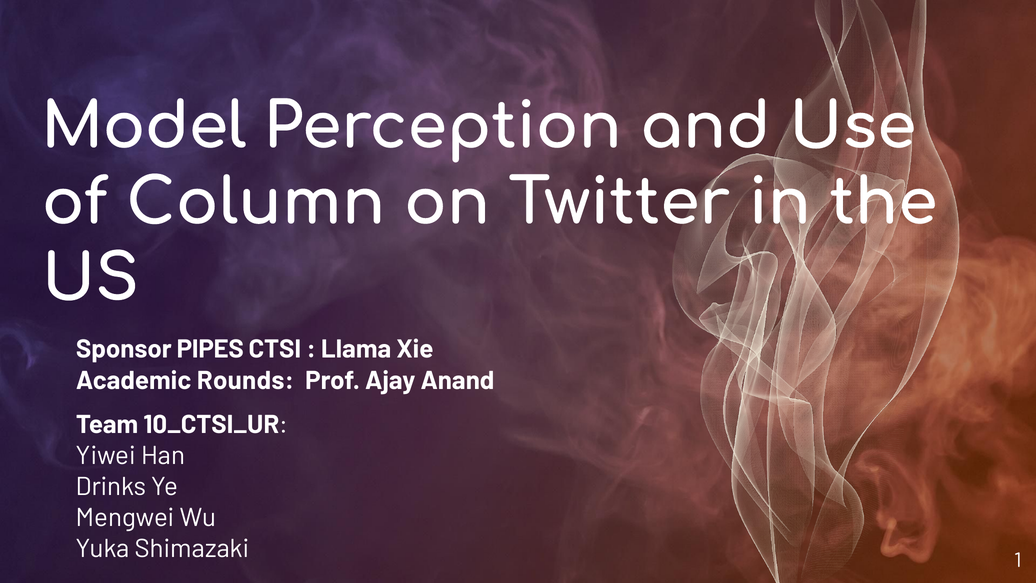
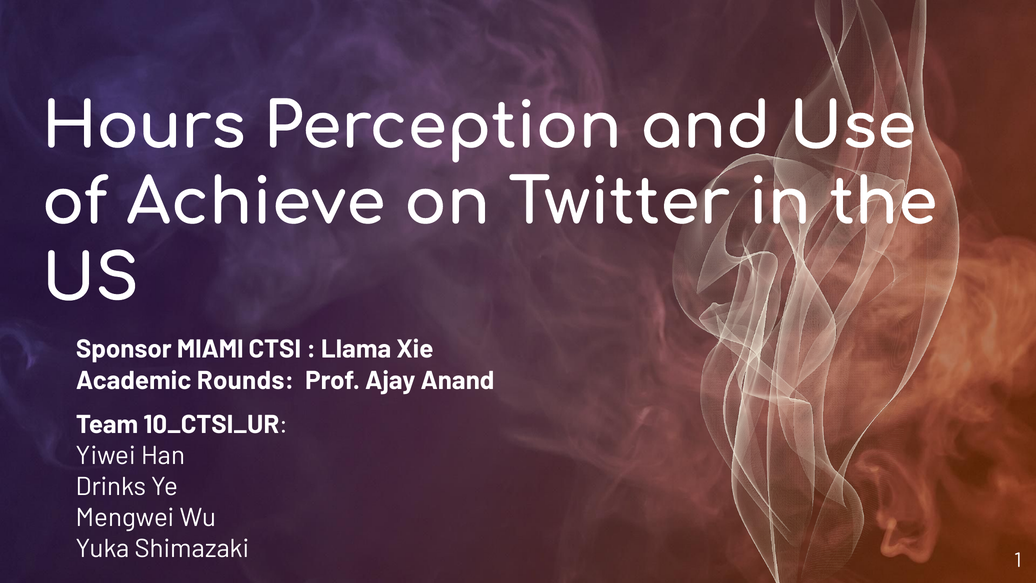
Model: Model -> Hours
Column: Column -> Achieve
PIPES: PIPES -> MIAMI
